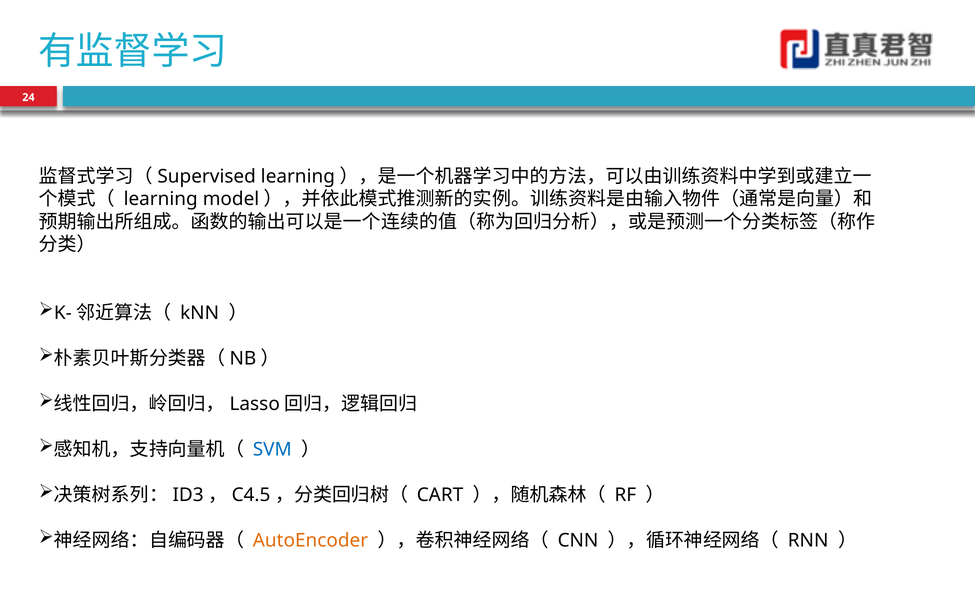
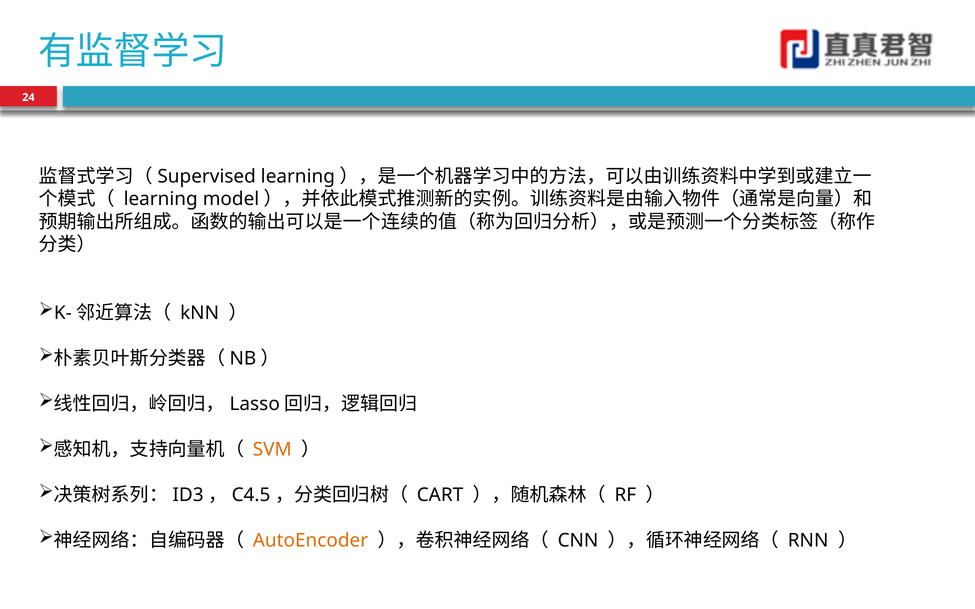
SVM colour: blue -> orange
